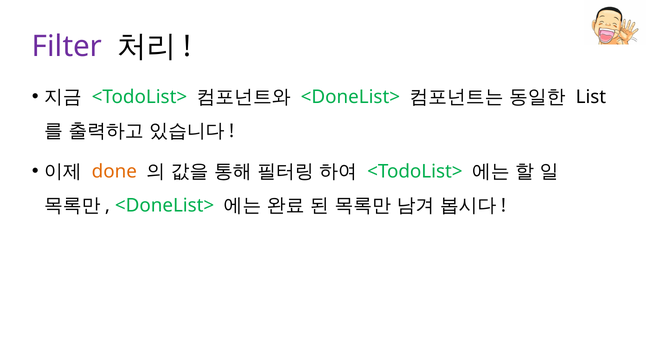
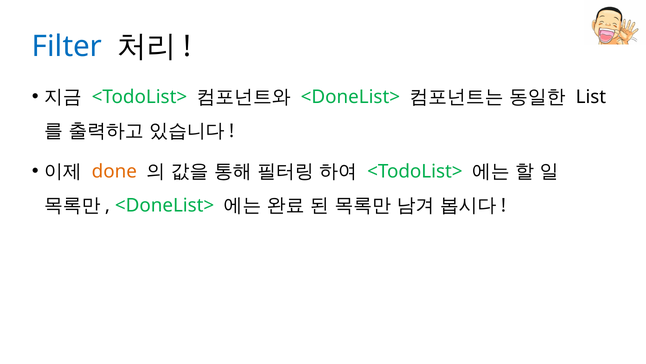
Filter colour: purple -> blue
